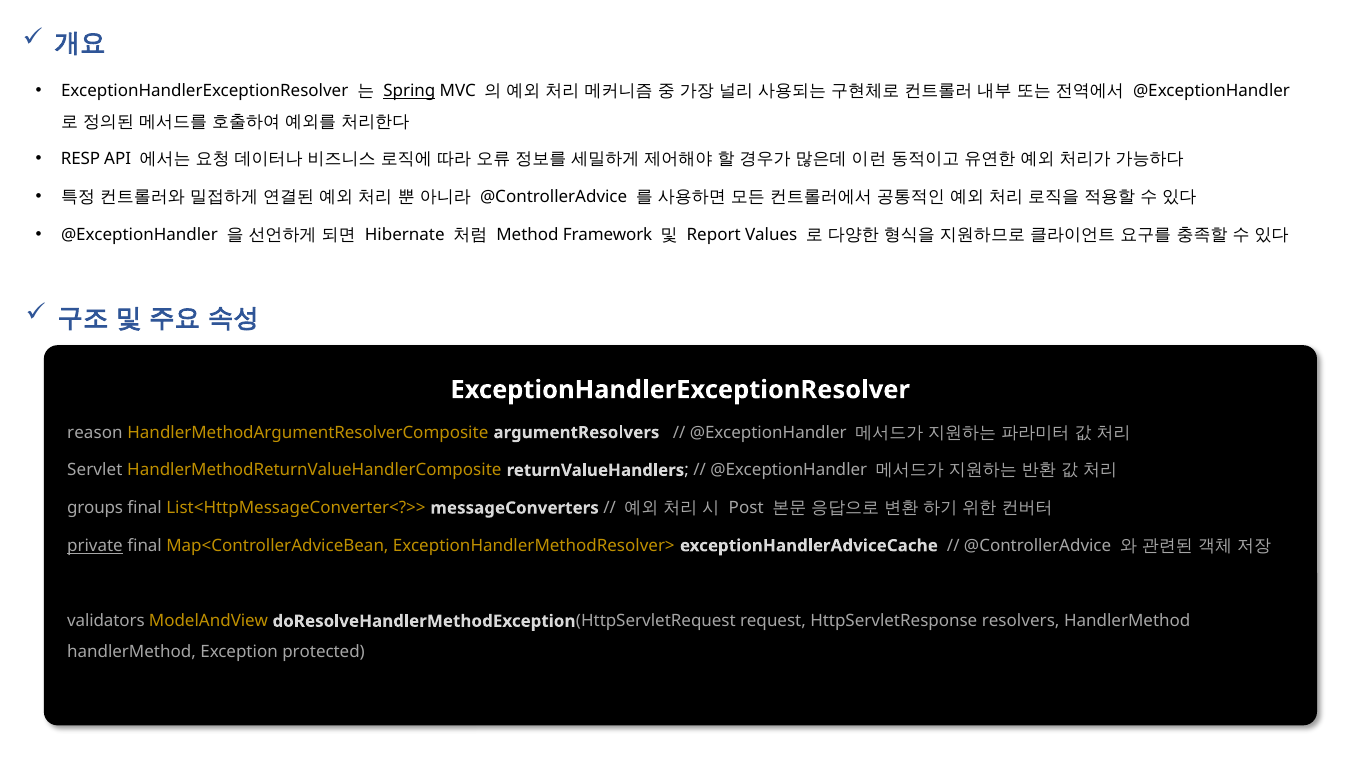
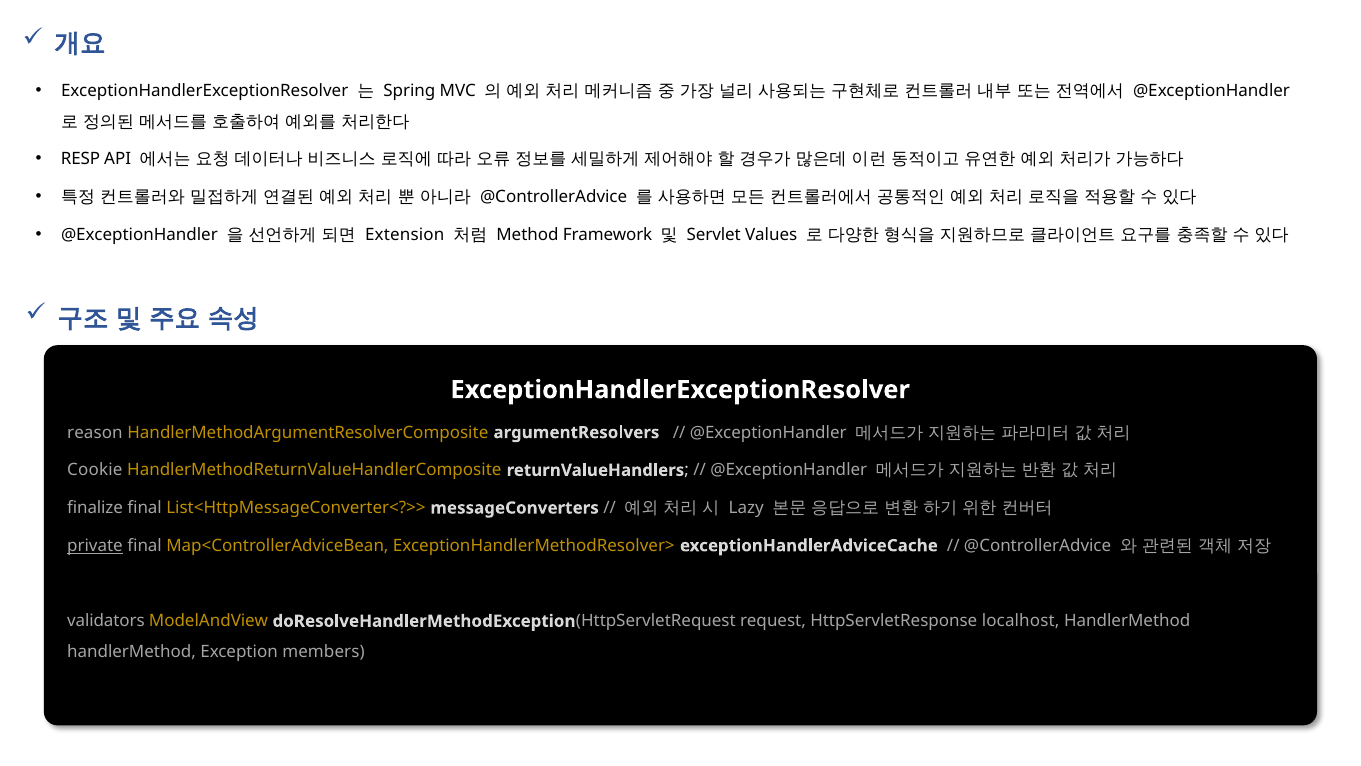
Spring underline: present -> none
Hibernate: Hibernate -> Extension
Report: Report -> Servlet
Servlet: Servlet -> Cookie
groups: groups -> finalize
Post: Post -> Lazy
resolvers: resolvers -> localhost
protected: protected -> members
